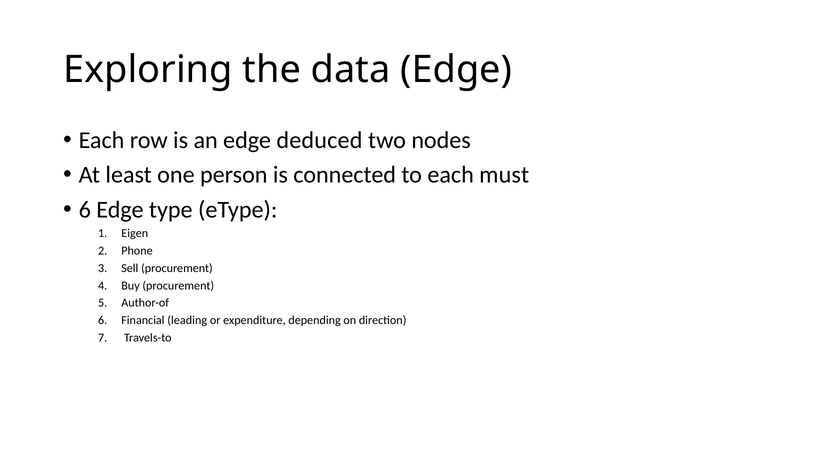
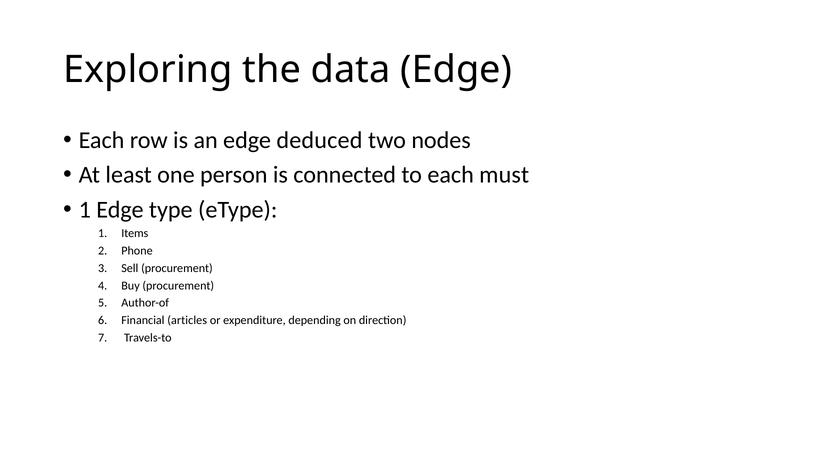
6 at (85, 209): 6 -> 1
Eigen: Eigen -> Items
leading: leading -> articles
